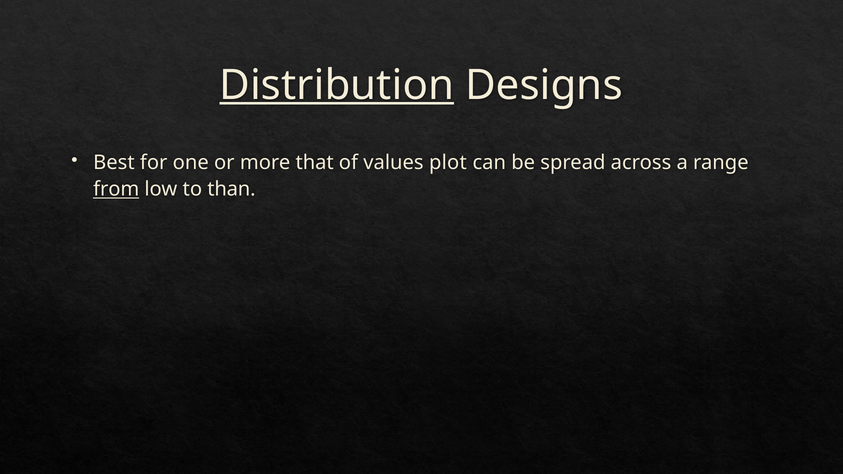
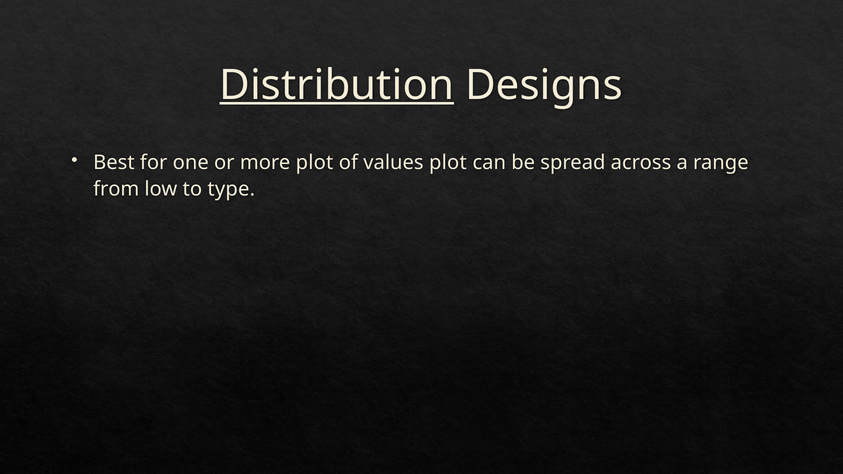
more that: that -> plot
from underline: present -> none
than: than -> type
